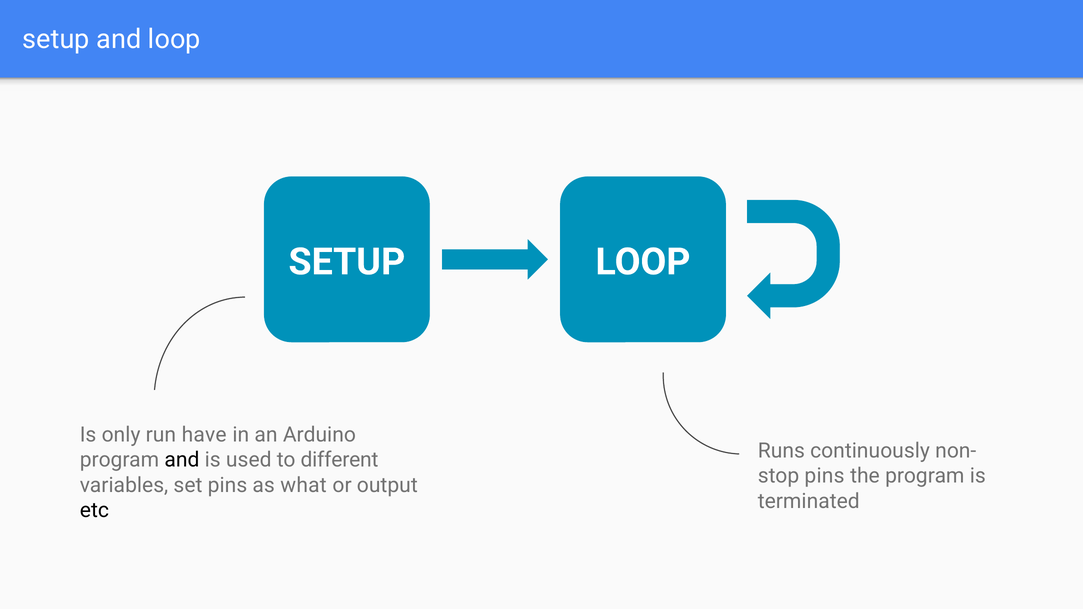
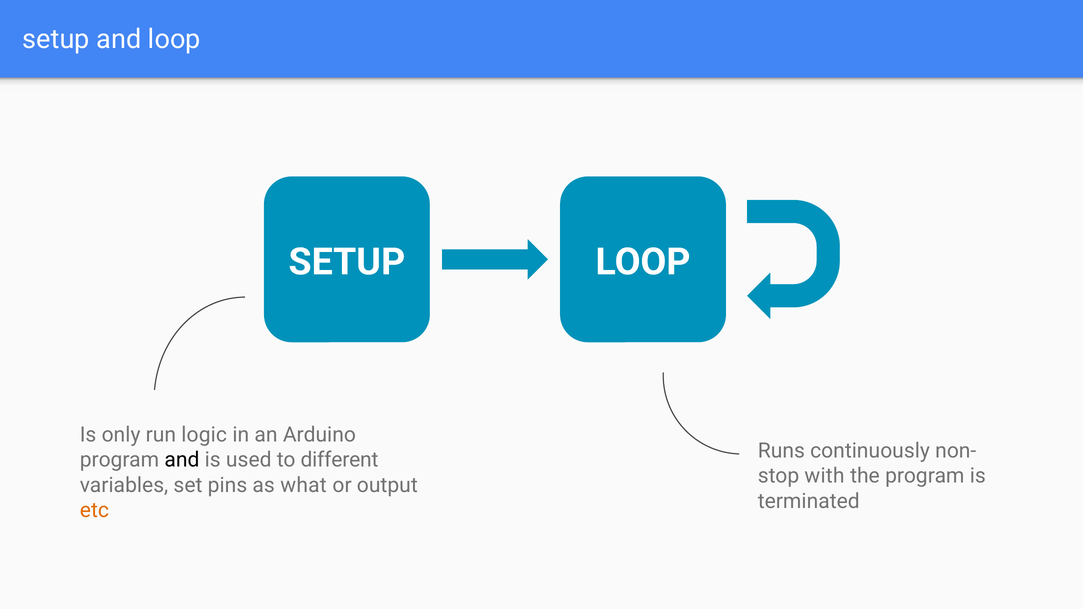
have: have -> logic
pins at (825, 476): pins -> with
etc colour: black -> orange
